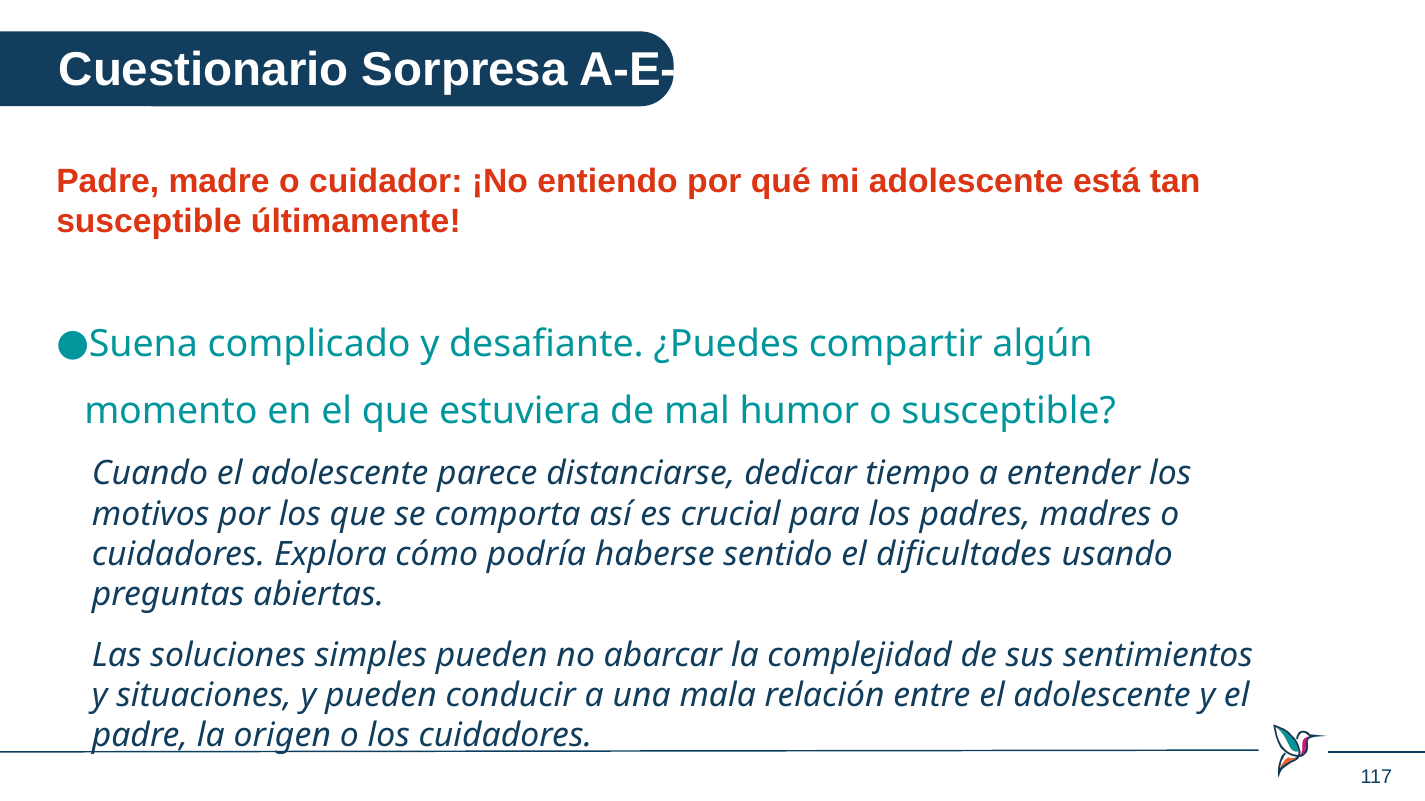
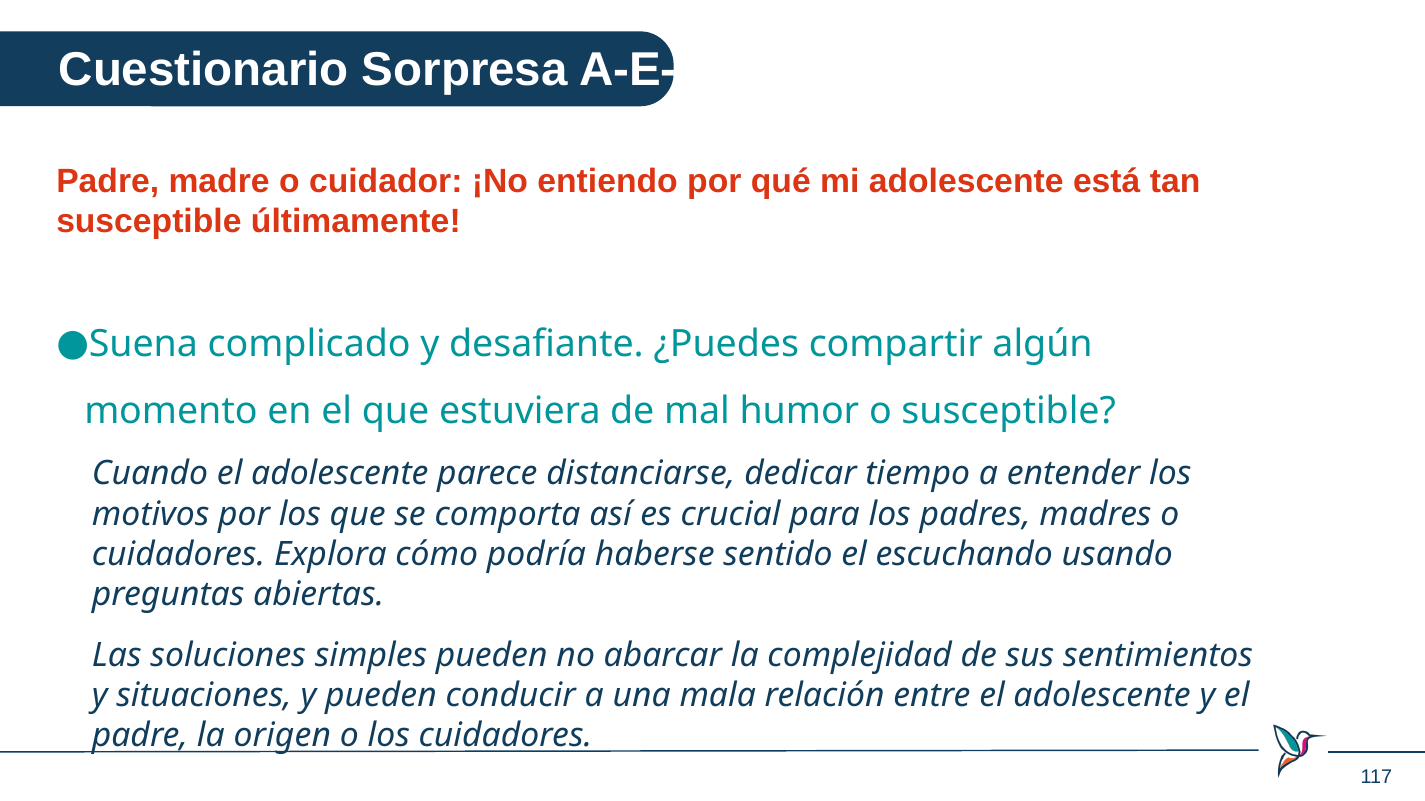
dificultades: dificultades -> escuchando
